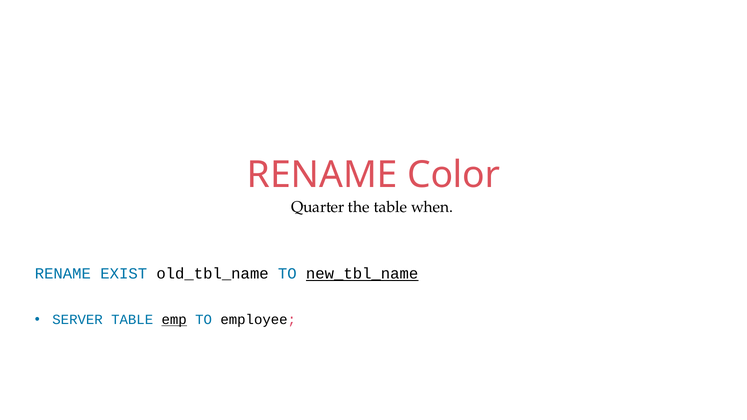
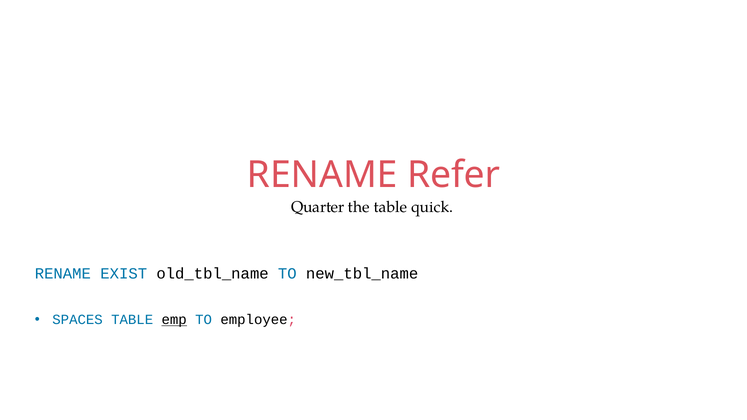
Color: Color -> Refer
when: when -> quick
new_tbl_name underline: present -> none
SERVER: SERVER -> SPACES
